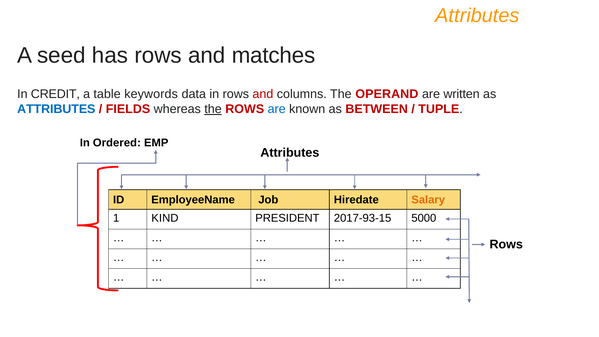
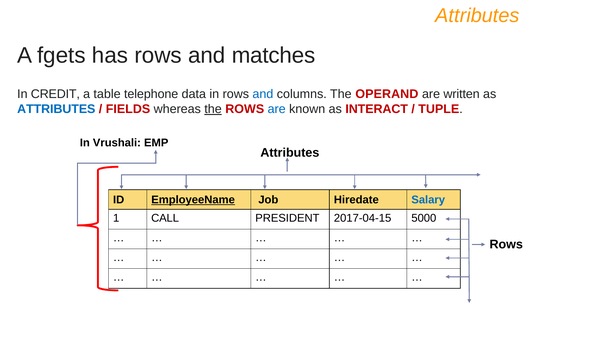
seed: seed -> fgets
keywords: keywords -> telephone
and at (263, 94) colour: red -> blue
BETWEEN: BETWEEN -> INTERACT
Ordered: Ordered -> Vrushali
EmployeeName underline: none -> present
Salary colour: orange -> blue
KIND: KIND -> CALL
2017-93-15: 2017-93-15 -> 2017-04-15
